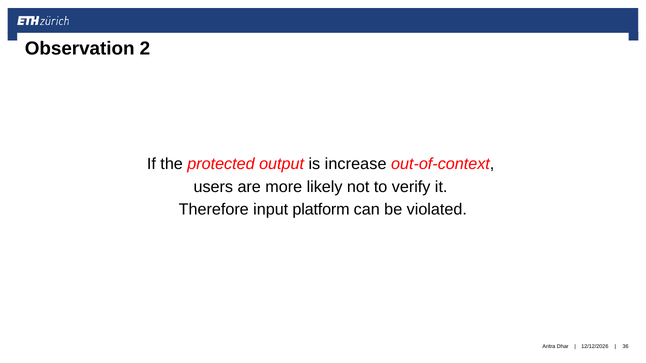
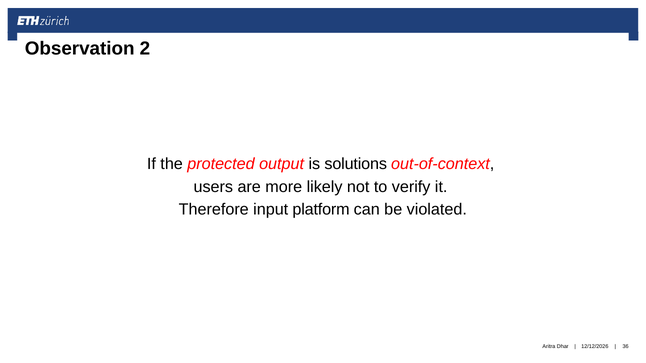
increase: increase -> solutions
